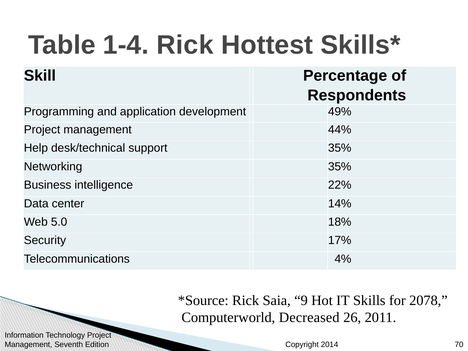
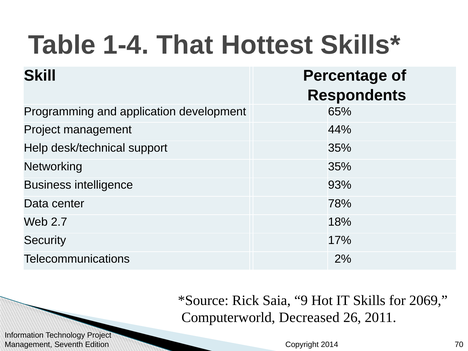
1-4 Rick: Rick -> That
49%: 49% -> 65%
22%: 22% -> 93%
14%: 14% -> 78%
5.0: 5.0 -> 2.7
4%: 4% -> 2%
2078: 2078 -> 2069
